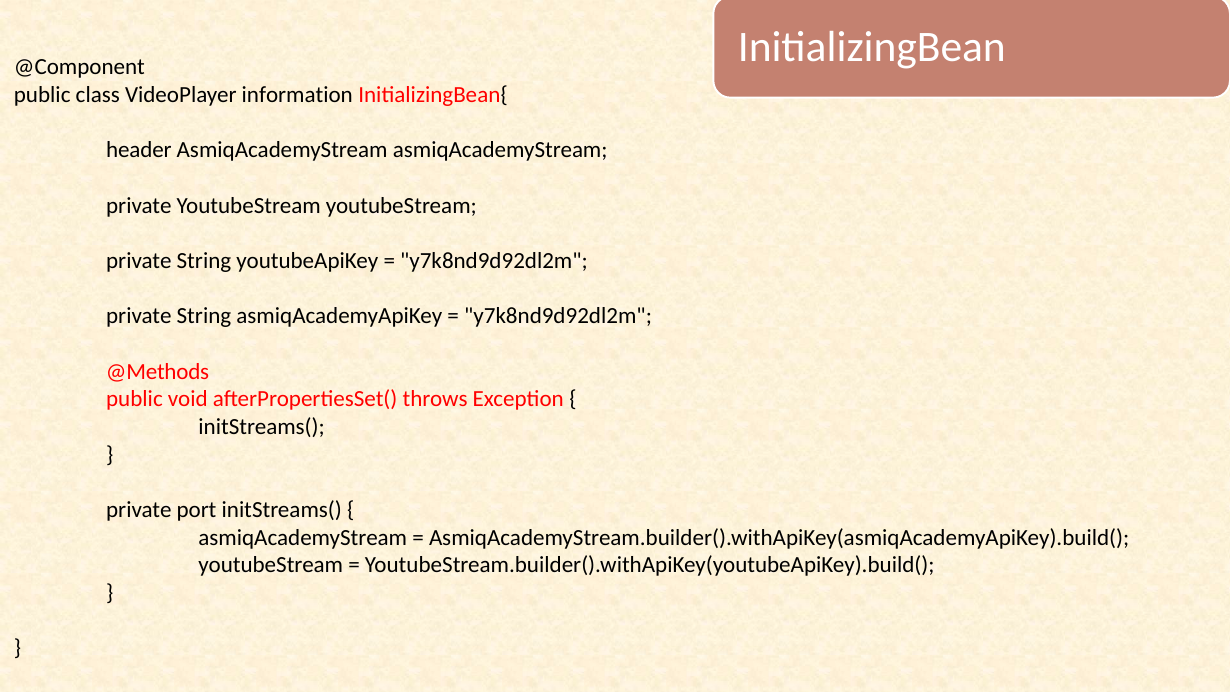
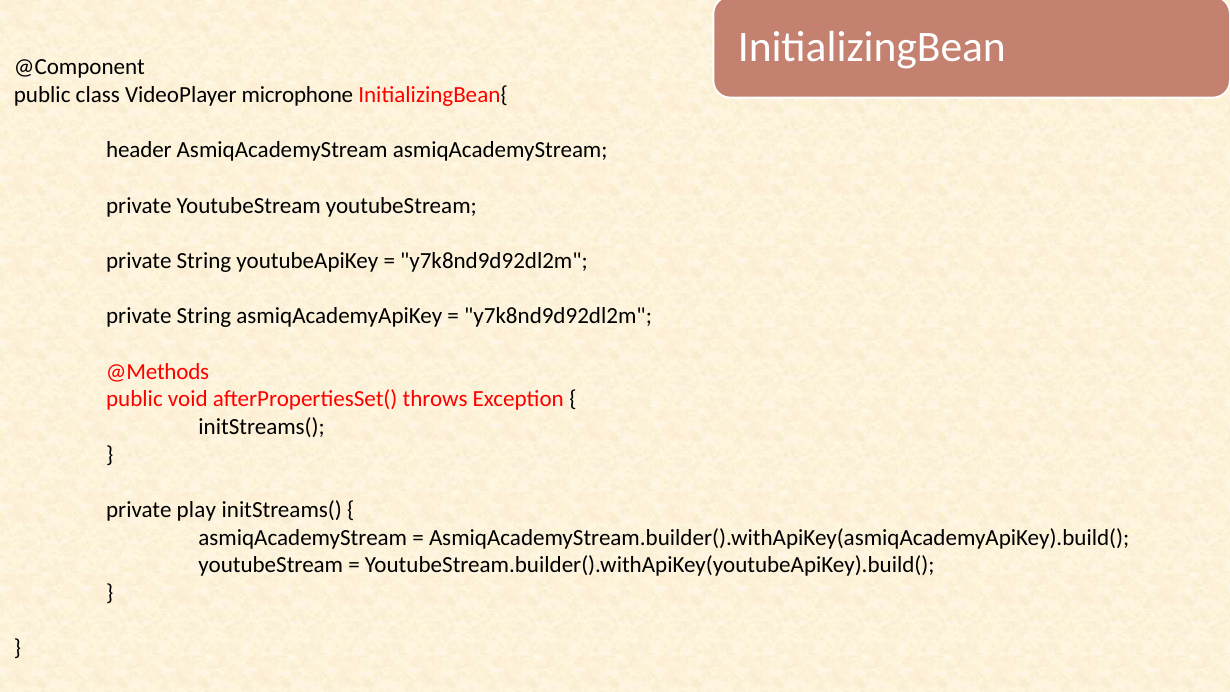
information: information -> microphone
port: port -> play
